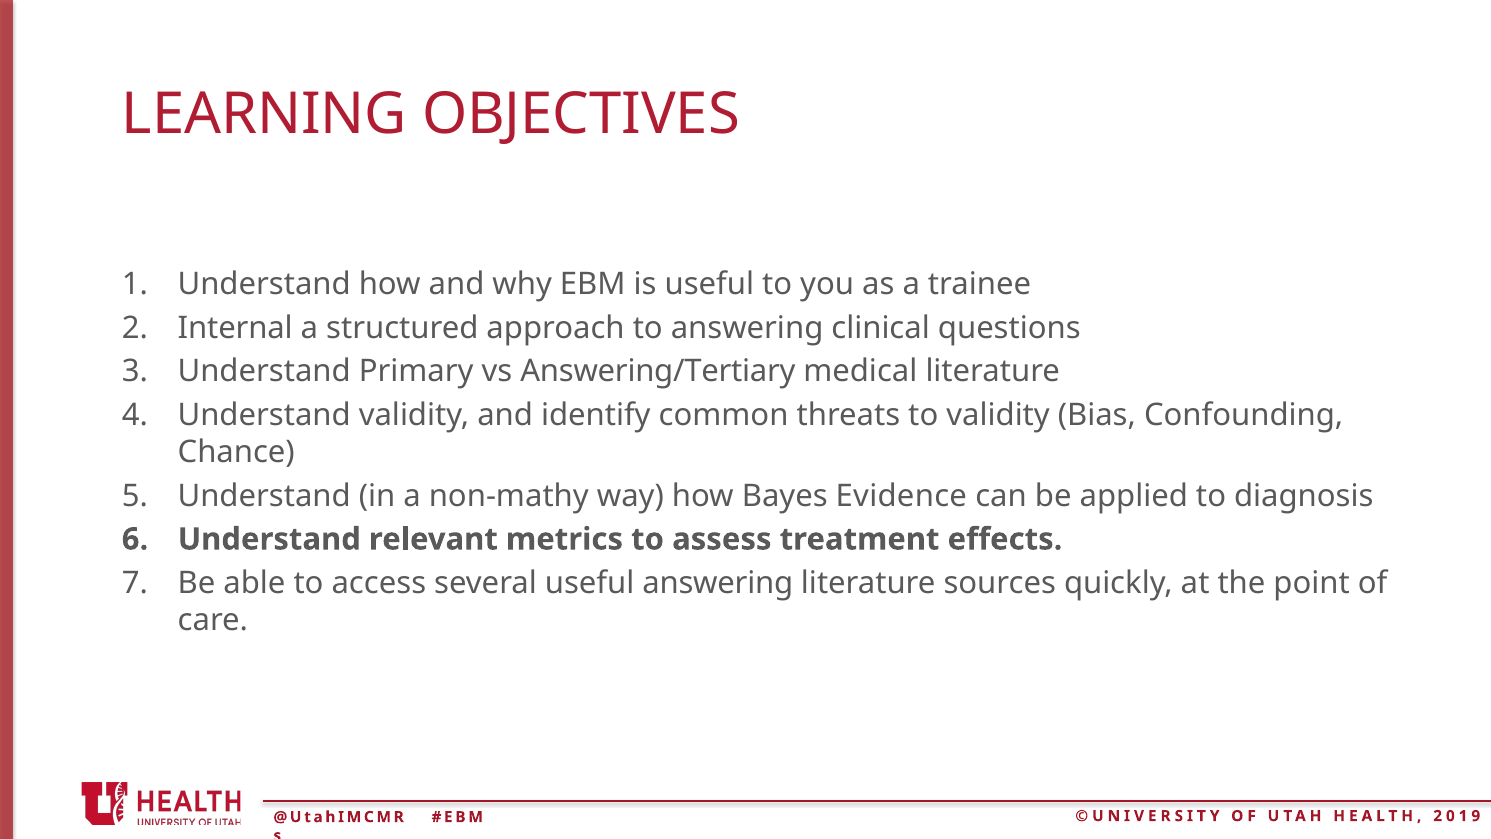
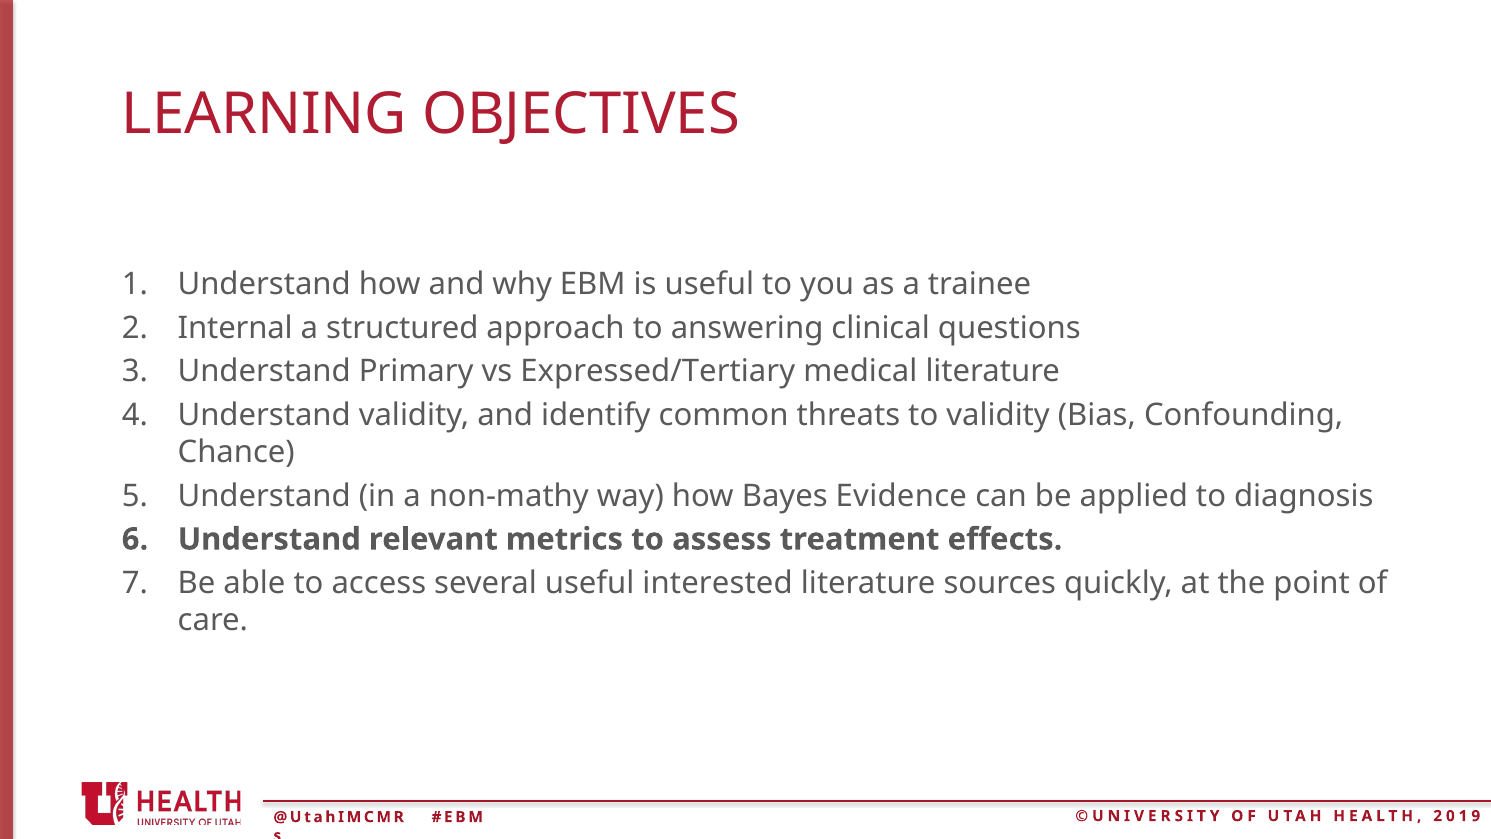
Answering/Tertiary: Answering/Tertiary -> Expressed/Tertiary
useful answering: answering -> interested
